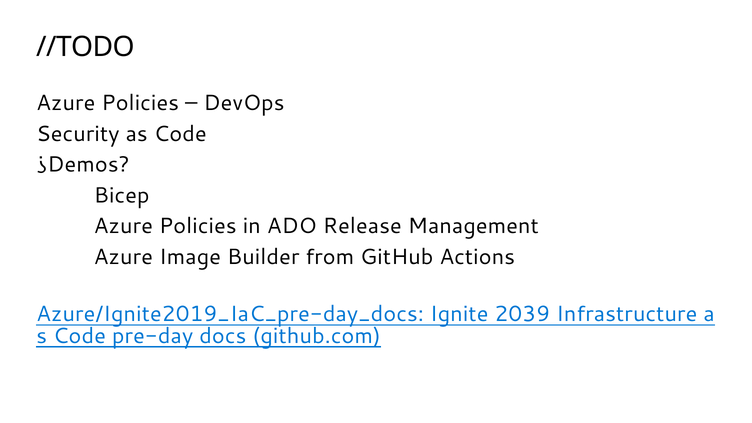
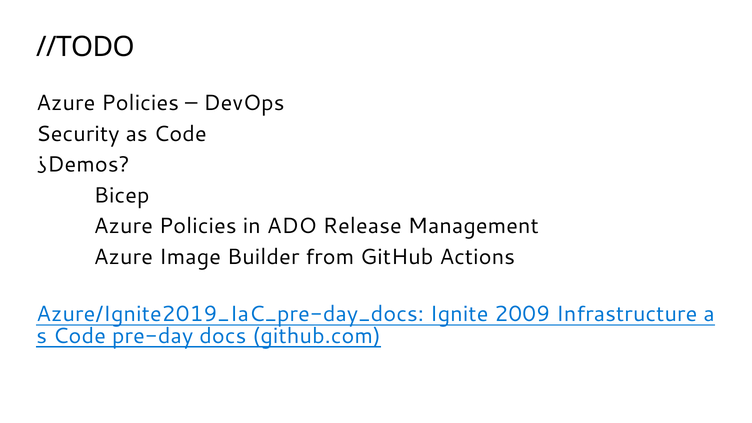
2039: 2039 -> 2009
